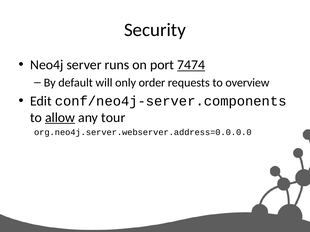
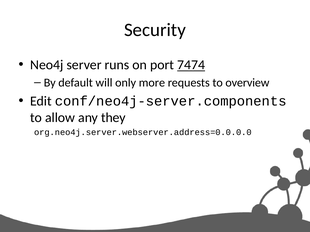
order: order -> more
allow underline: present -> none
tour: tour -> they
